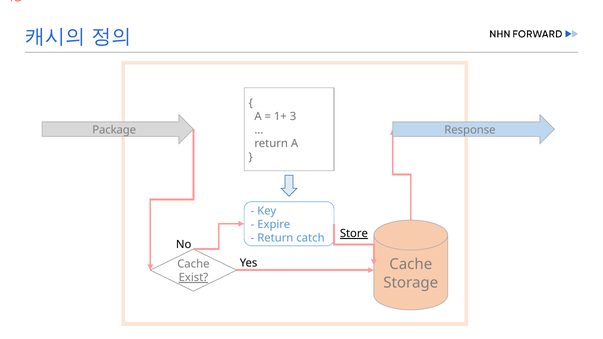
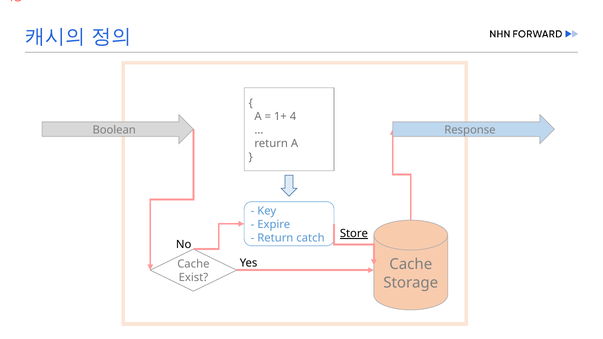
3: 3 -> 4
Package: Package -> Boolean
Exist underline: present -> none
